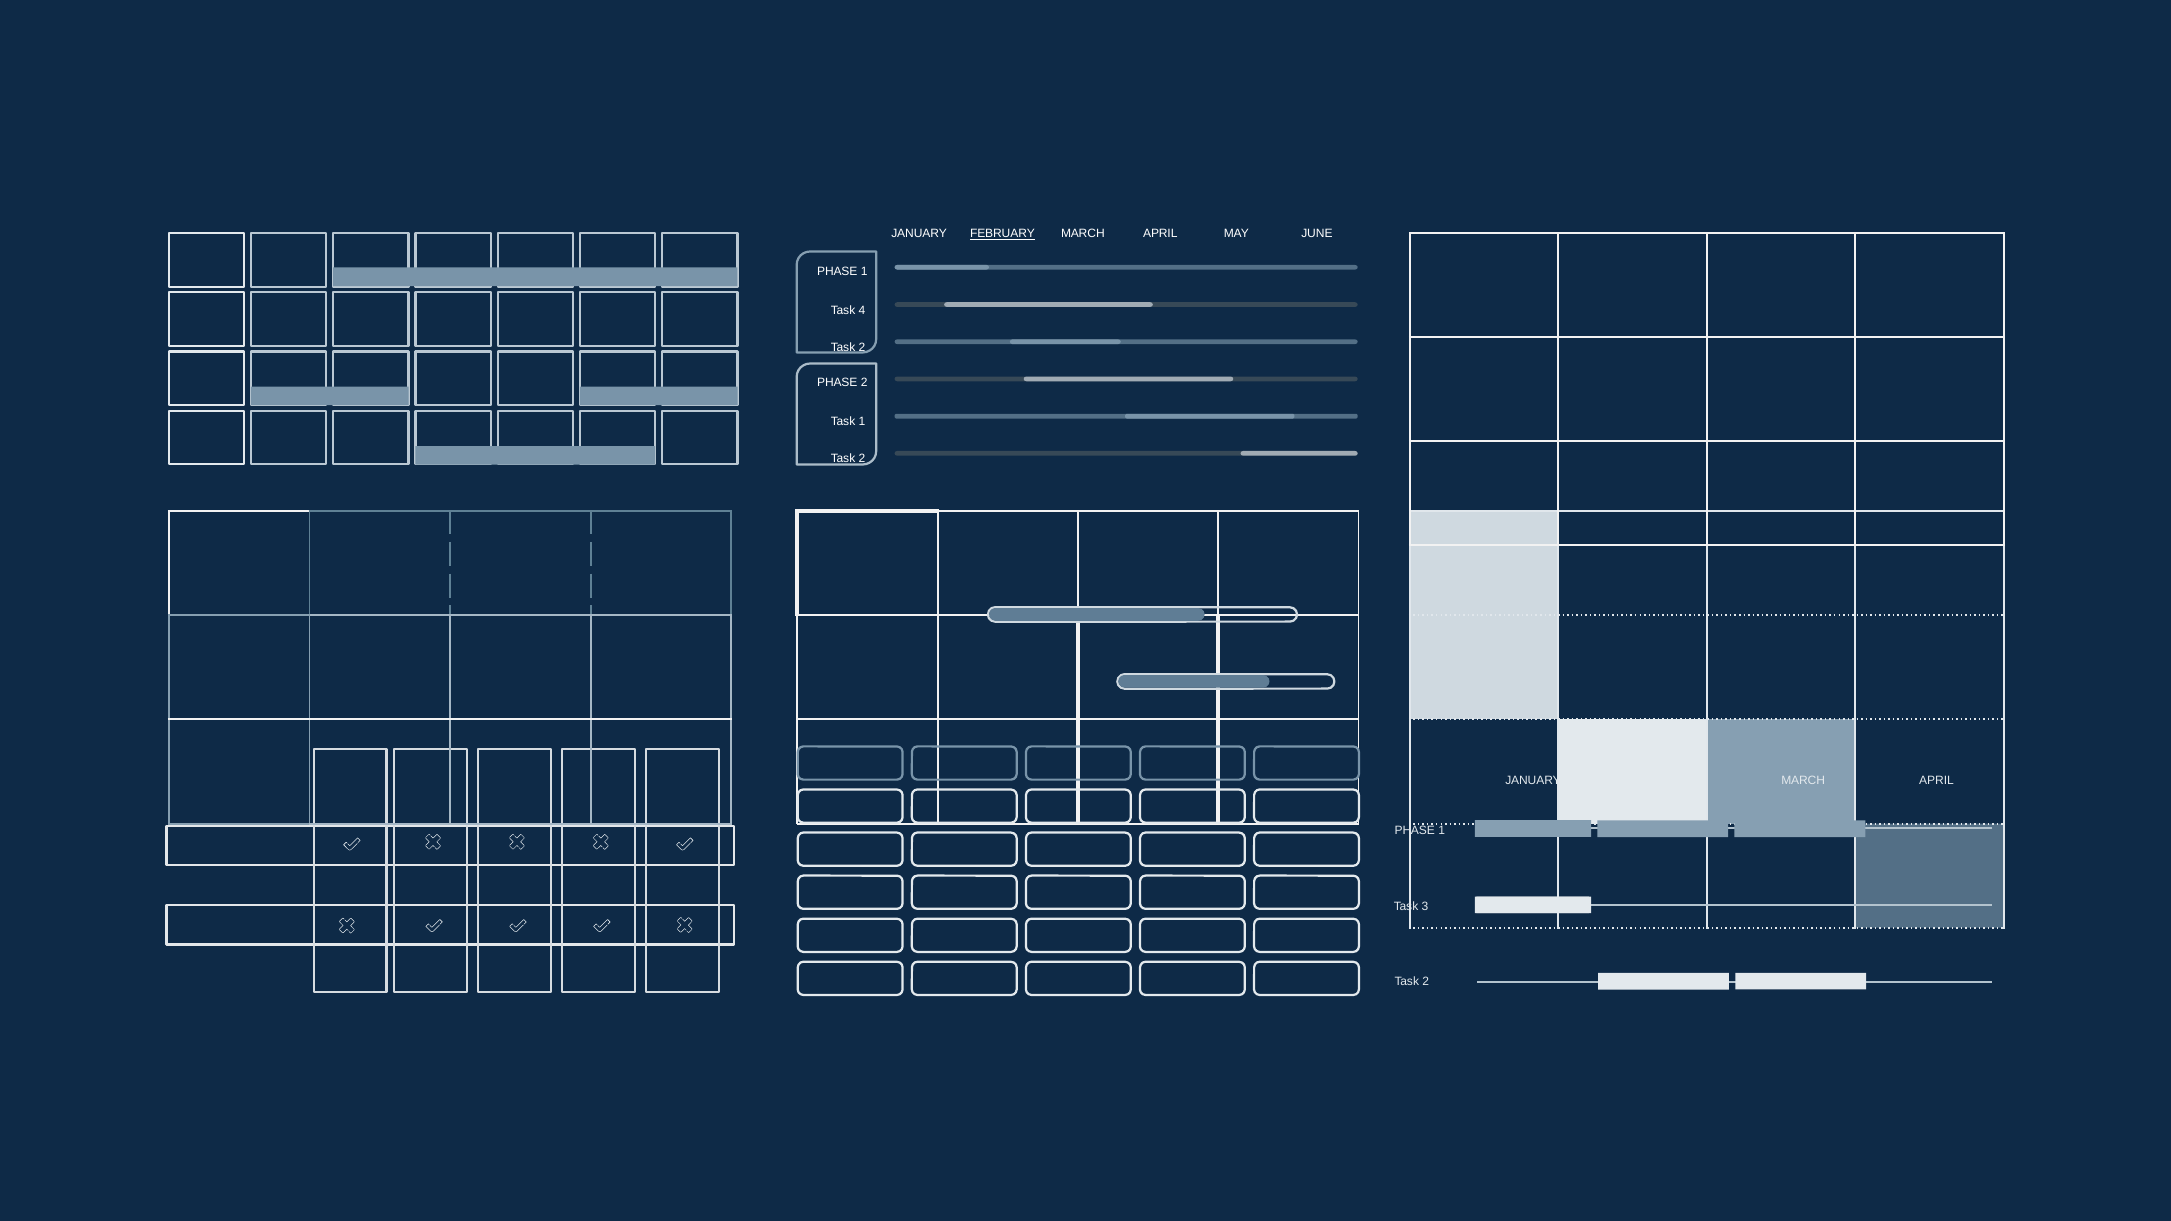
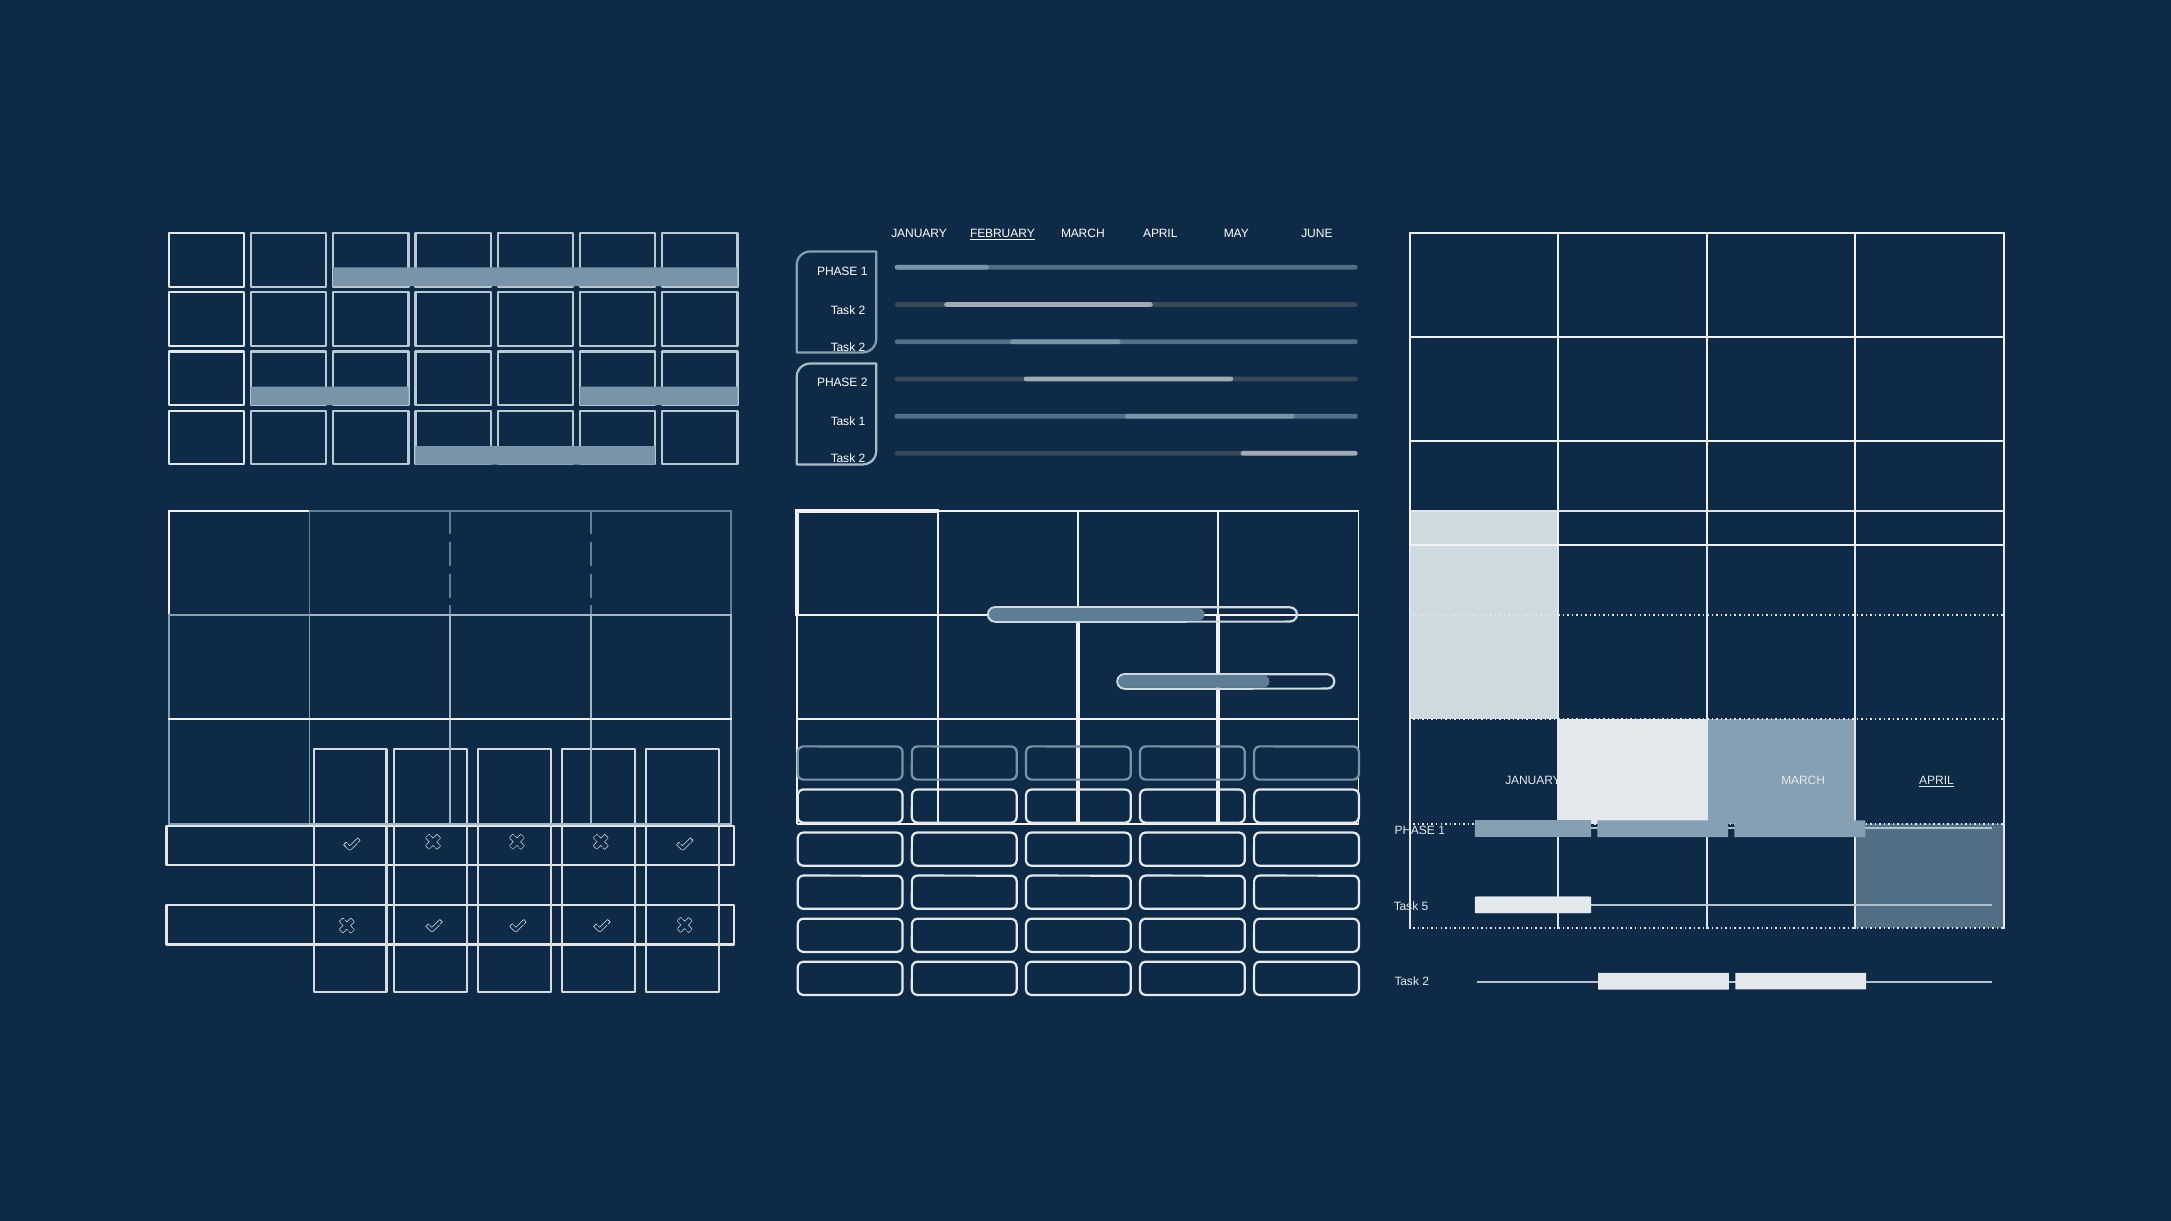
4 at (862, 310): 4 -> 2
APRIL at (1936, 781) underline: none -> present
3: 3 -> 5
